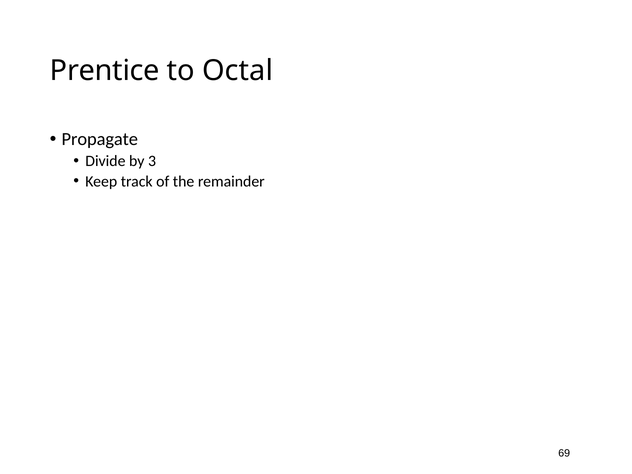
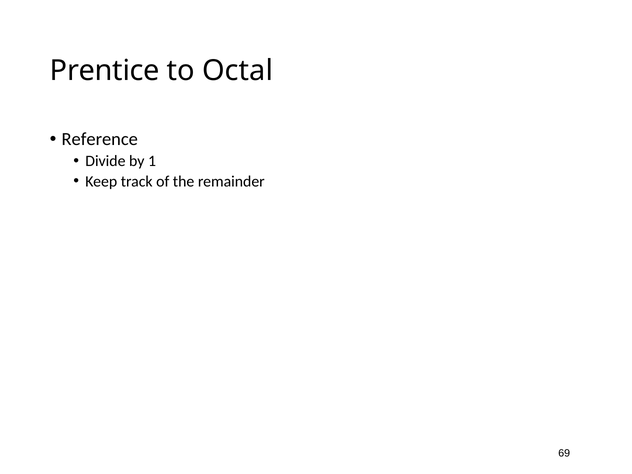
Propagate: Propagate -> Reference
3: 3 -> 1
